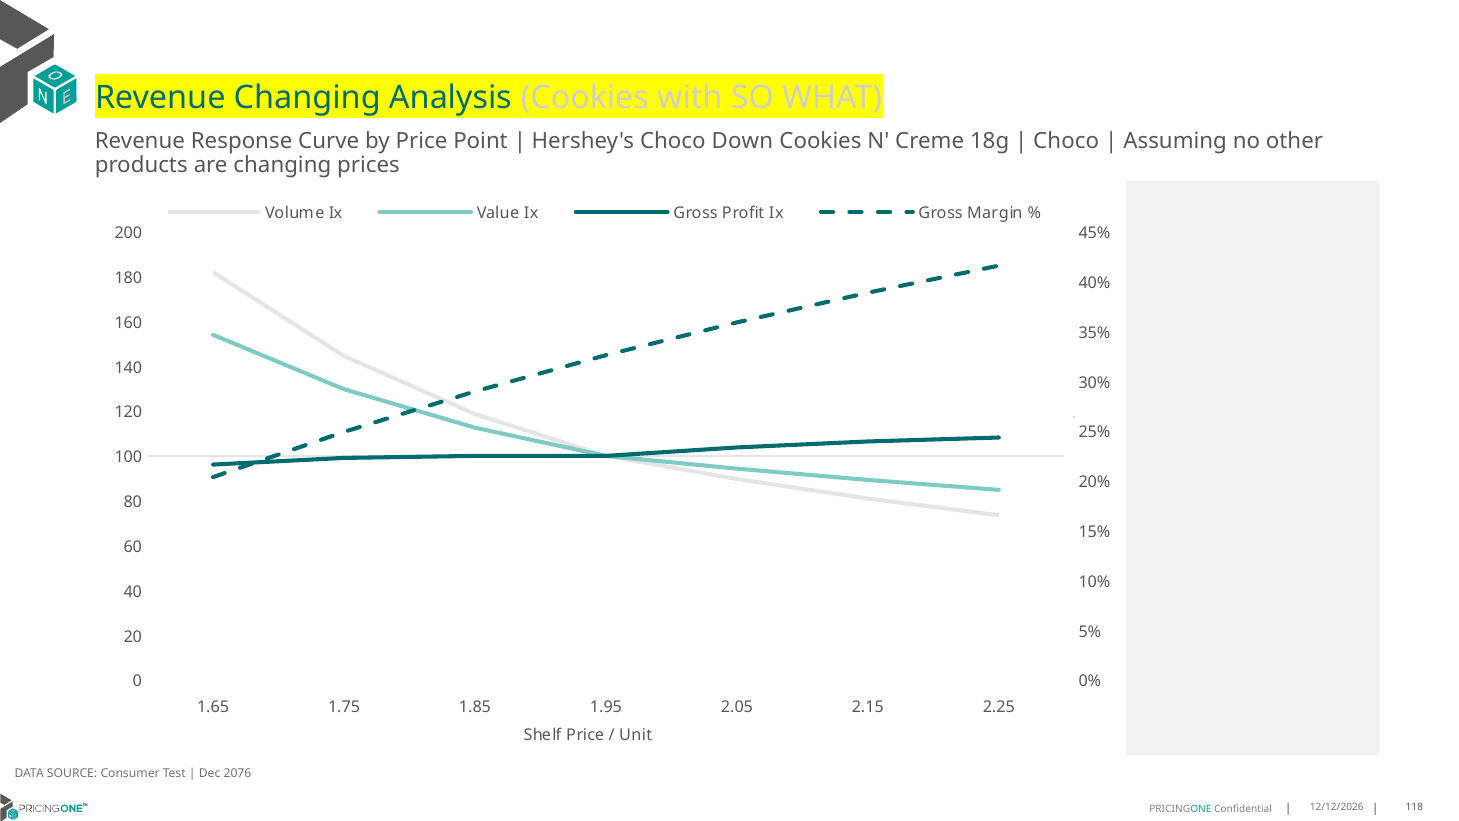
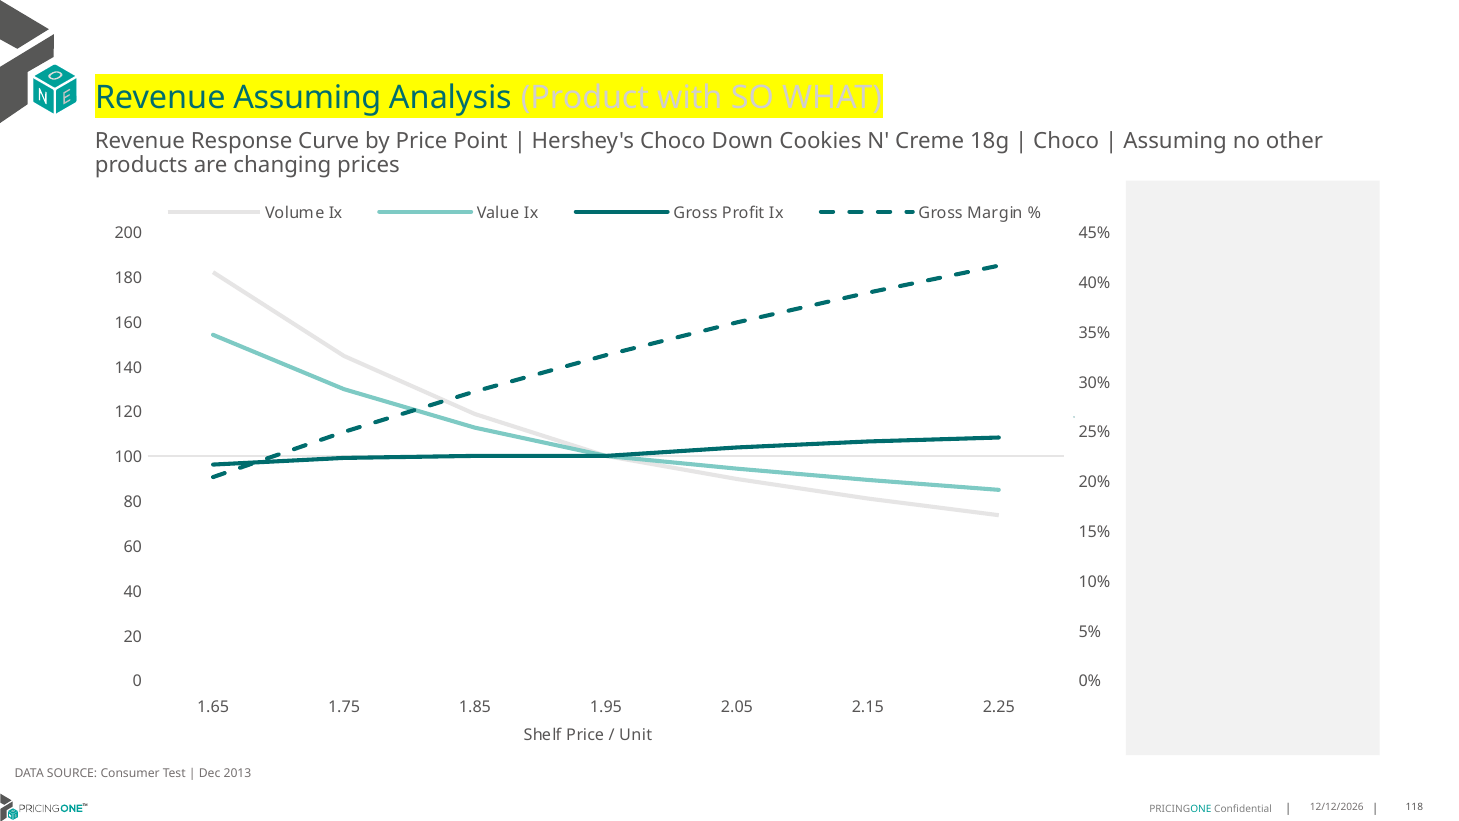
Revenue Changing: Changing -> Assuming
Analysis Cookies: Cookies -> Product
2076: 2076 -> 2013
